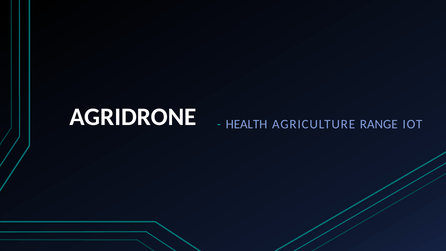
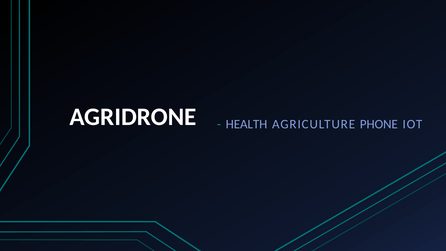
RANGE: RANGE -> PHONE
